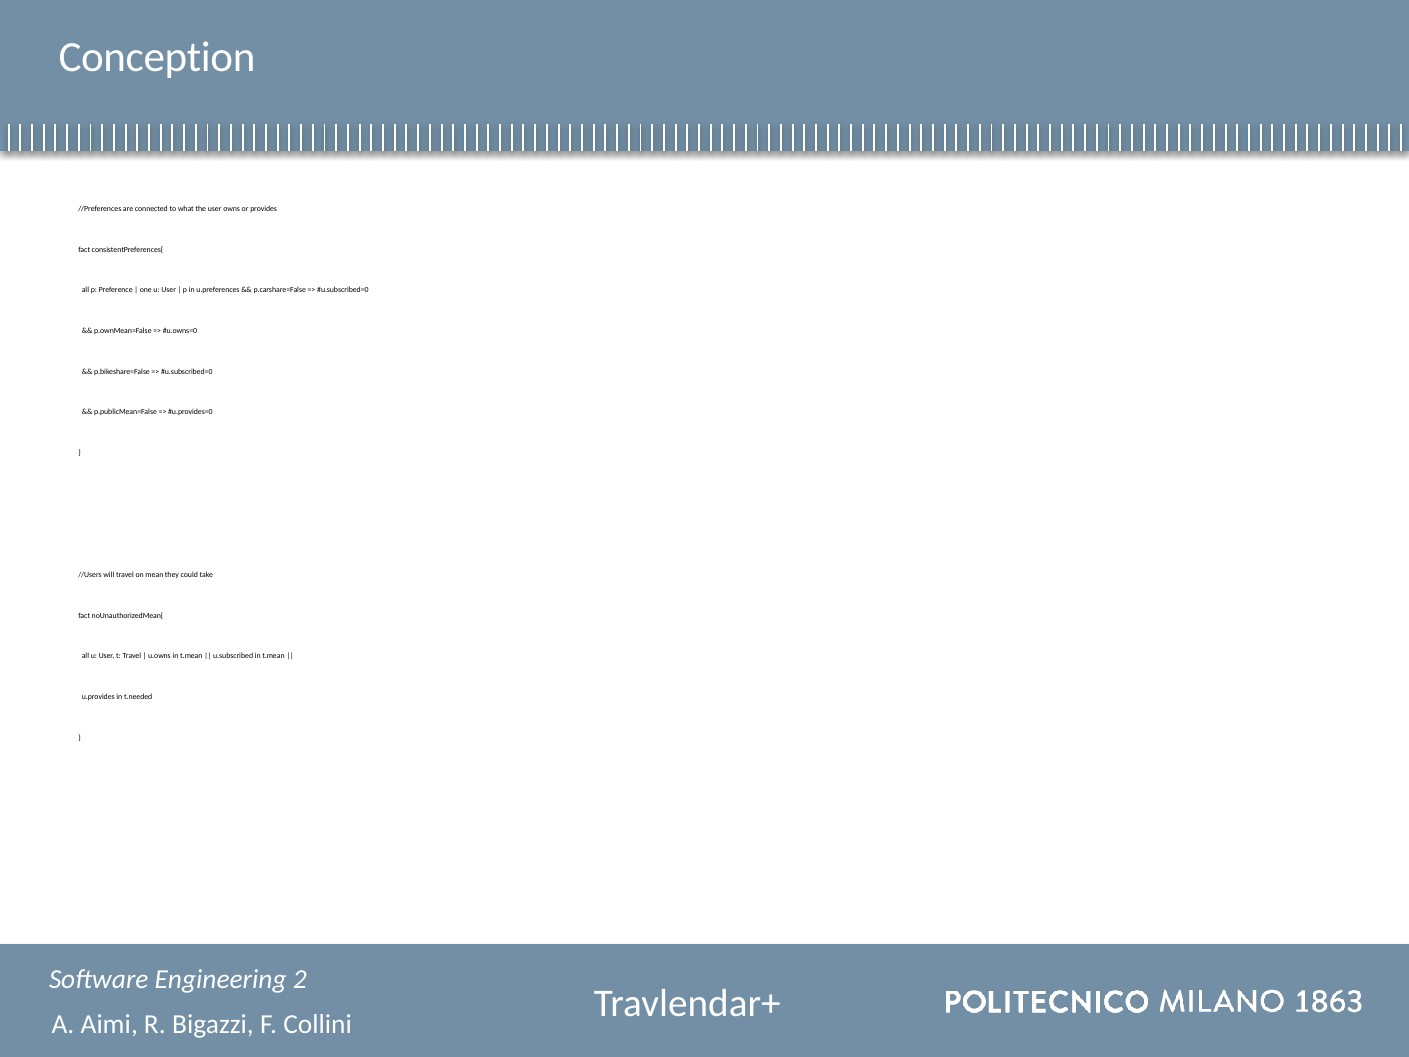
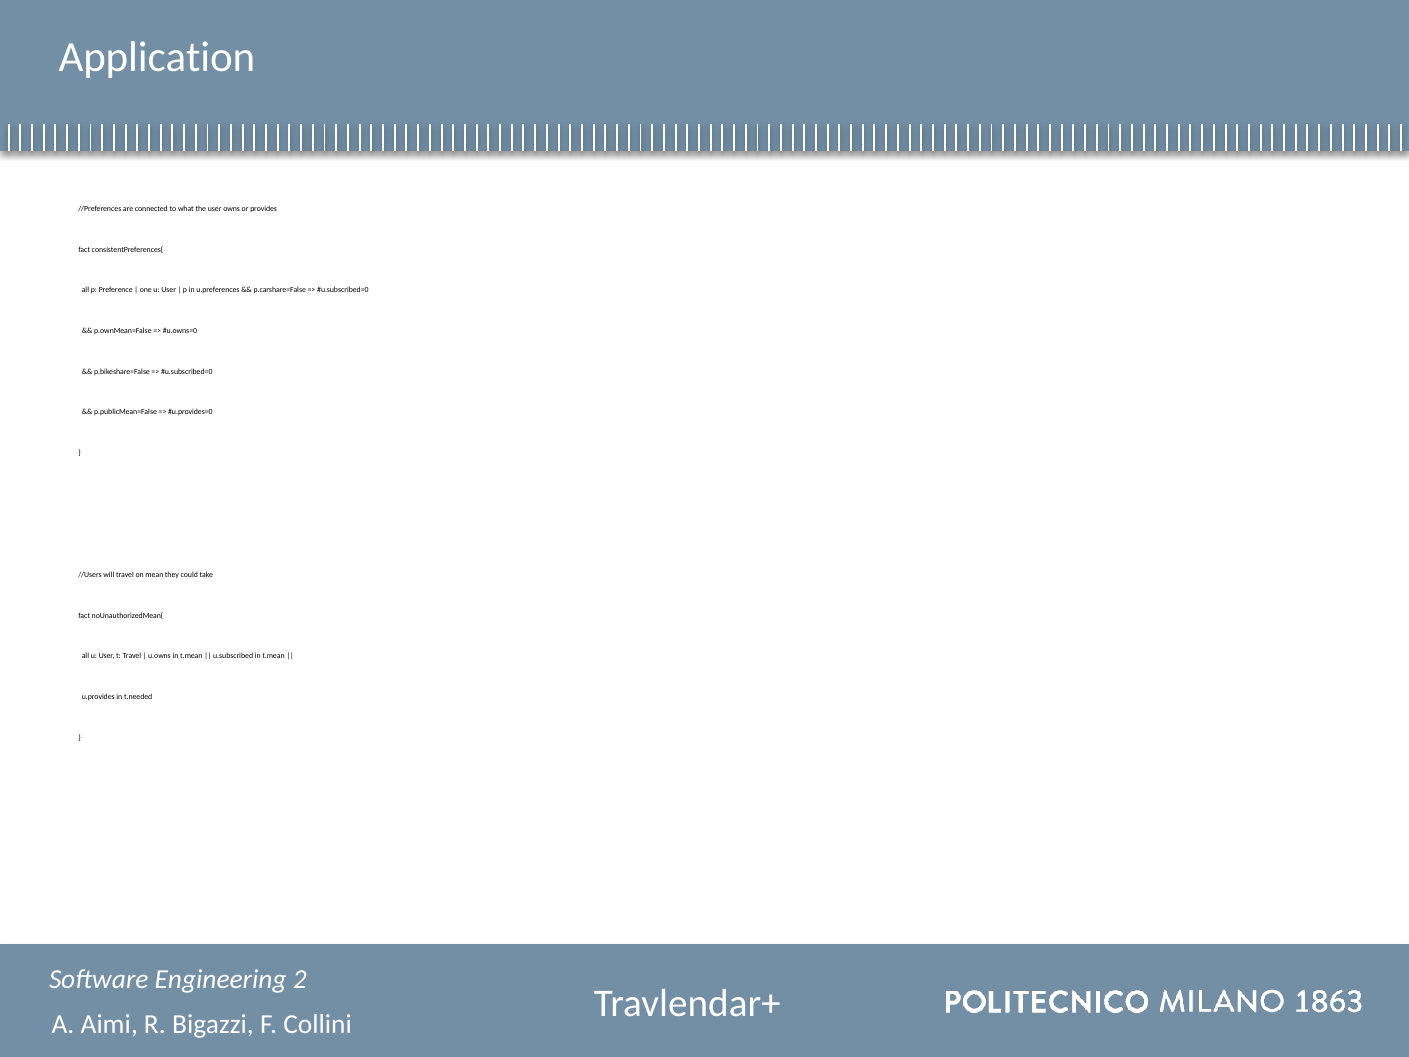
Conception: Conception -> Application
